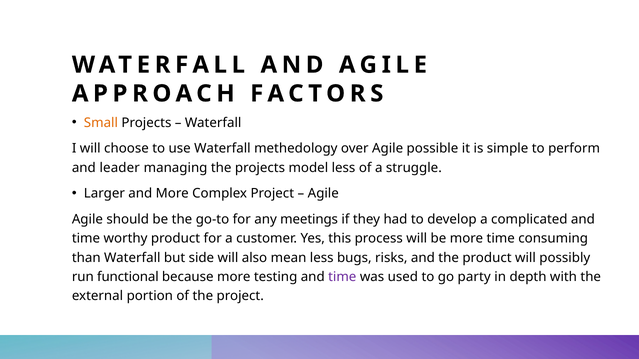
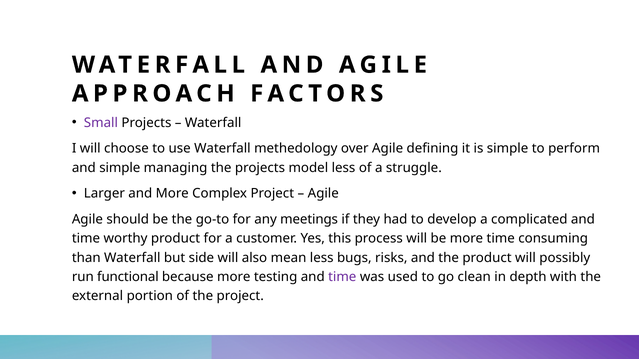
Small colour: orange -> purple
possible: possible -> defining
and leader: leader -> simple
party: party -> clean
